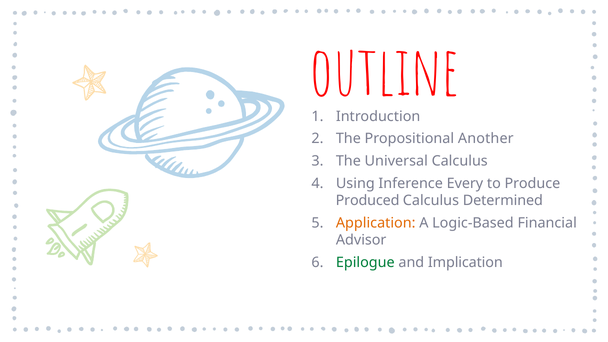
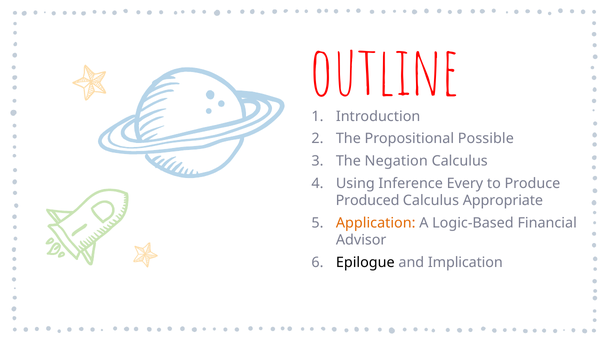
Another: Another -> Possible
Universal: Universal -> Negation
Determined: Determined -> Appropriate
Epilogue colour: green -> black
